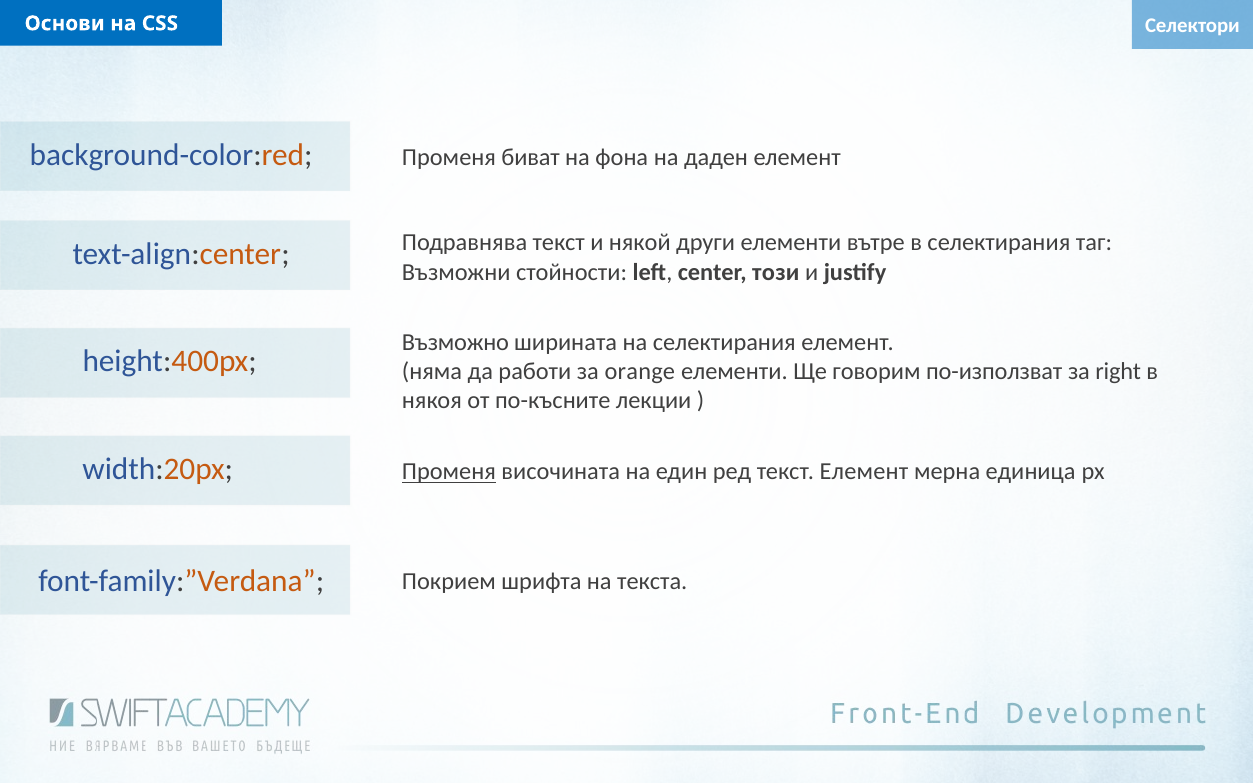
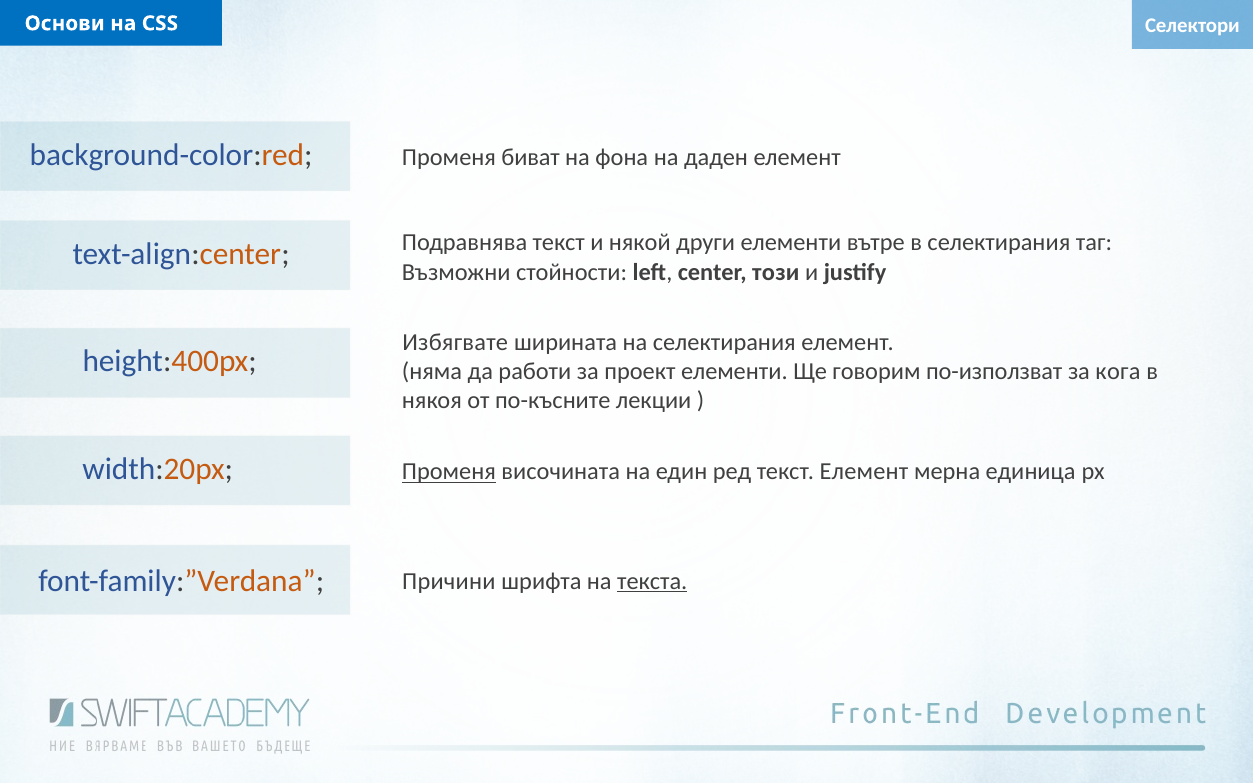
Възможно: Възможно -> Избягвате
orange: orange -> проект
right: right -> кога
Покрием: Покрием -> Причини
текста underline: none -> present
